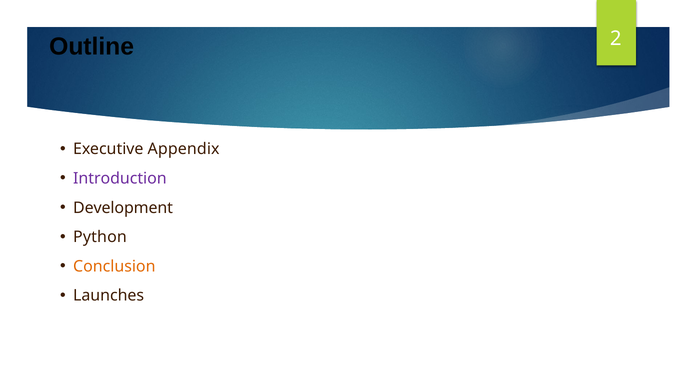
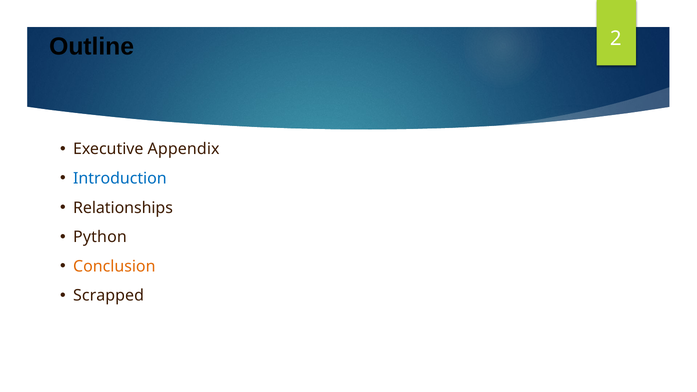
Introduction colour: purple -> blue
Development: Development -> Relationships
Launches: Launches -> Scrapped
